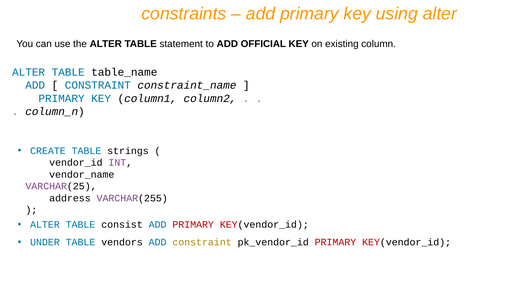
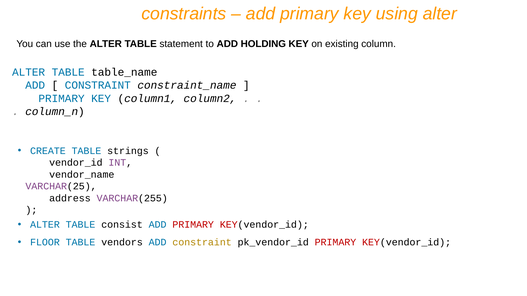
OFFICIAL: OFFICIAL -> HOLDING
UNDER: UNDER -> FLOOR
